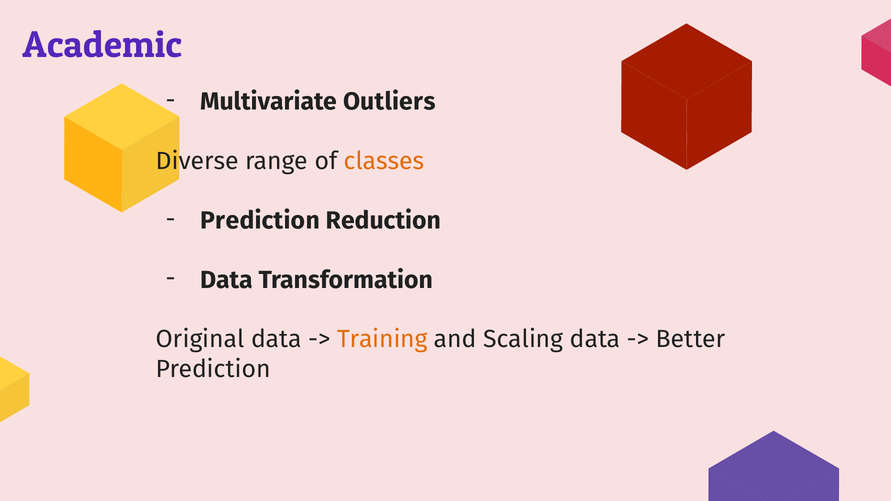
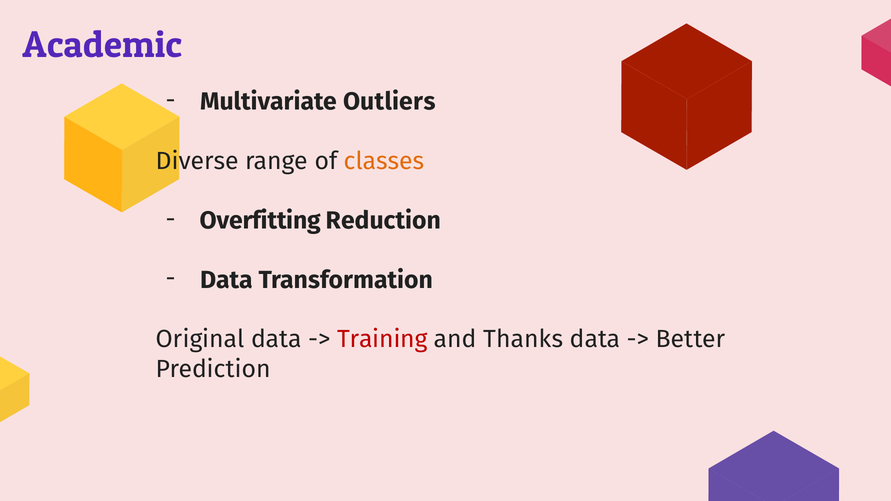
Prediction at (260, 221): Prediction -> Overfitting
Training colour: orange -> red
Scaling: Scaling -> Thanks
